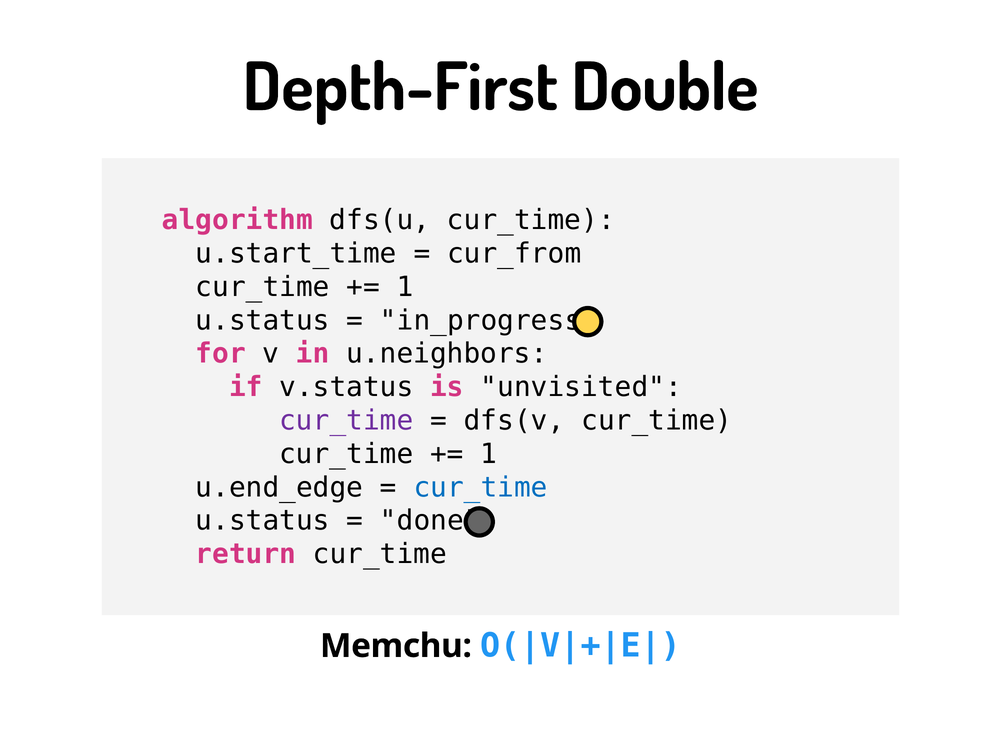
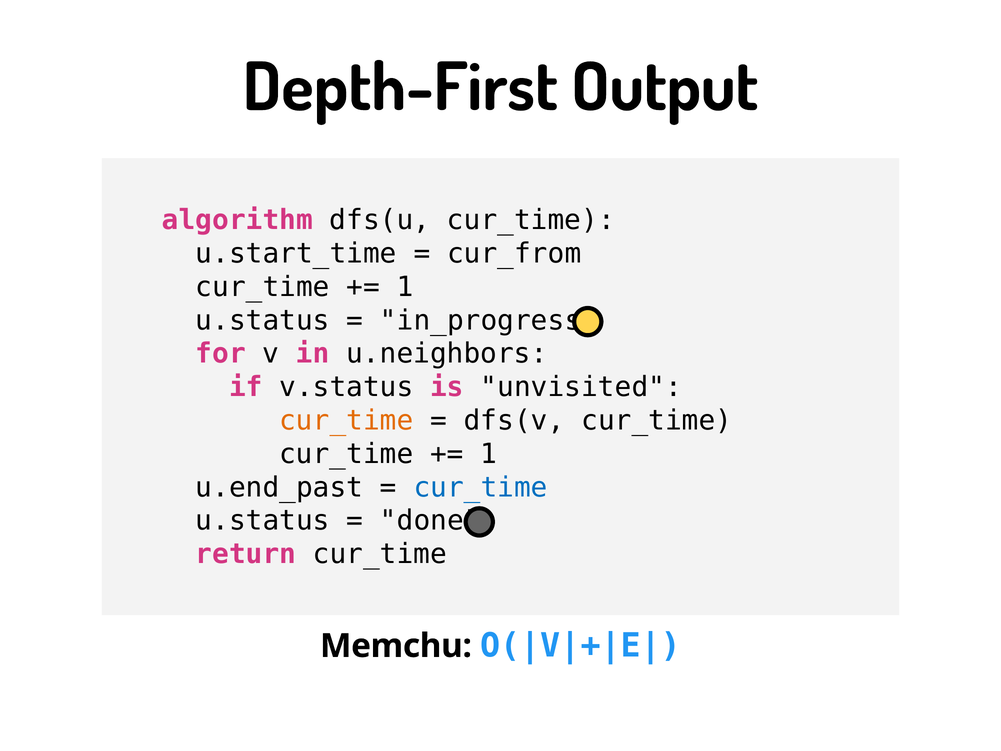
Double: Double -> Output
cur_time at (346, 420) colour: purple -> orange
u.end_edge: u.end_edge -> u.end_past
